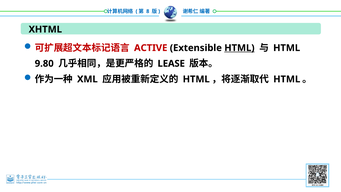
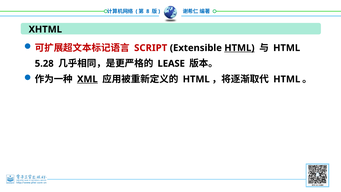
ACTIVE: ACTIVE -> SCRIPT
9.80: 9.80 -> 5.28
XML underline: none -> present
